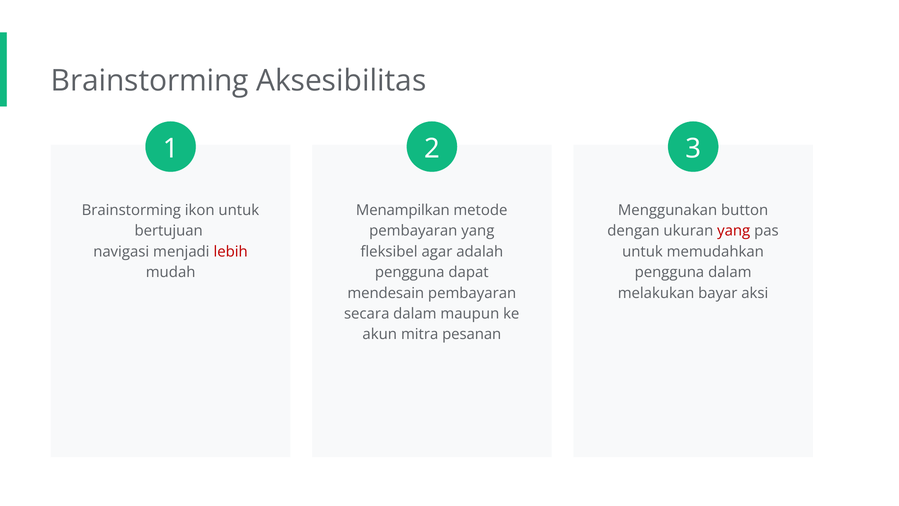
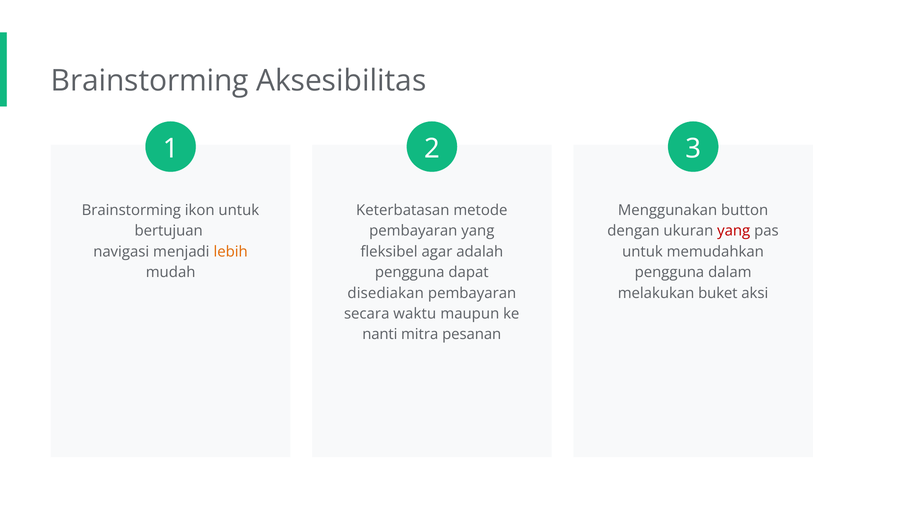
Menampilkan: Menampilkan -> Keterbatasan
lebih colour: red -> orange
mendesain: mendesain -> disediakan
bayar: bayar -> buket
secara dalam: dalam -> waktu
akun: akun -> nanti
